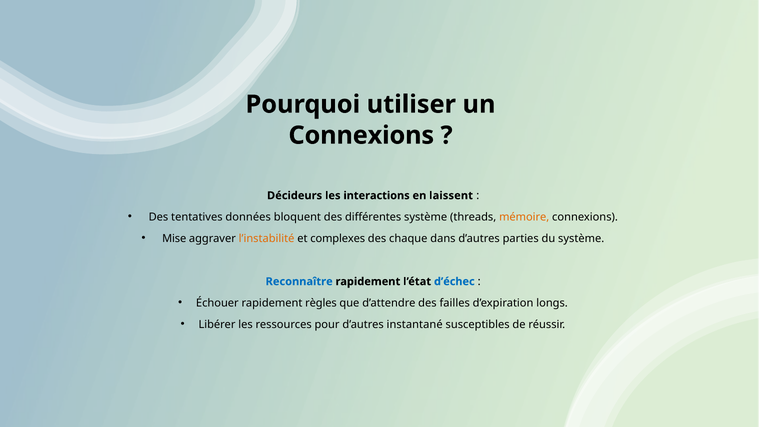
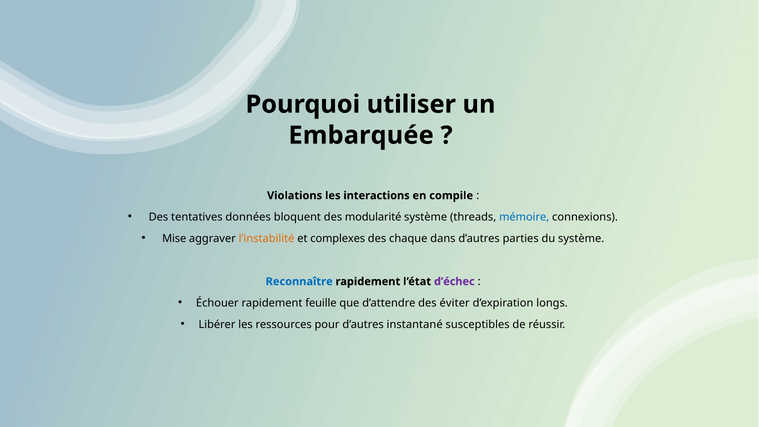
Connexions at (361, 135): Connexions -> Embarquée
Décideurs: Décideurs -> Violations
laissent: laissent -> compile
différentes: différentes -> modularité
mémoire colour: orange -> blue
d’échec colour: blue -> purple
règles: règles -> feuille
failles: failles -> éviter
